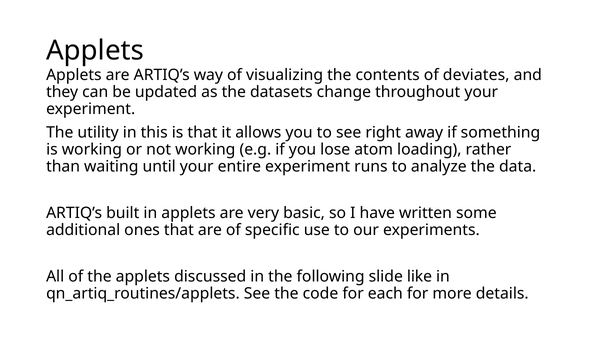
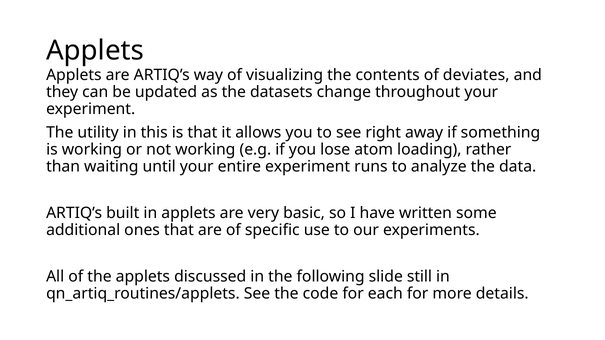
like: like -> still
